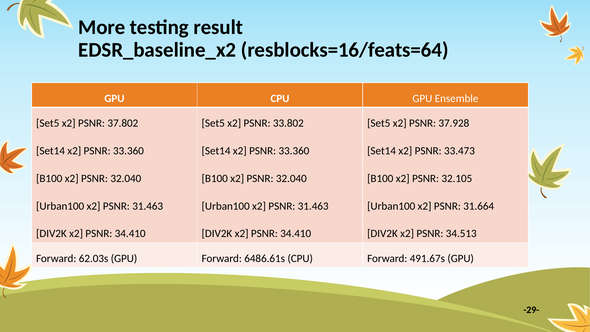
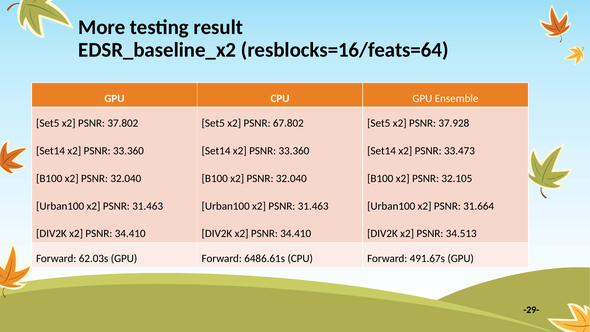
33.802: 33.802 -> 67.802
